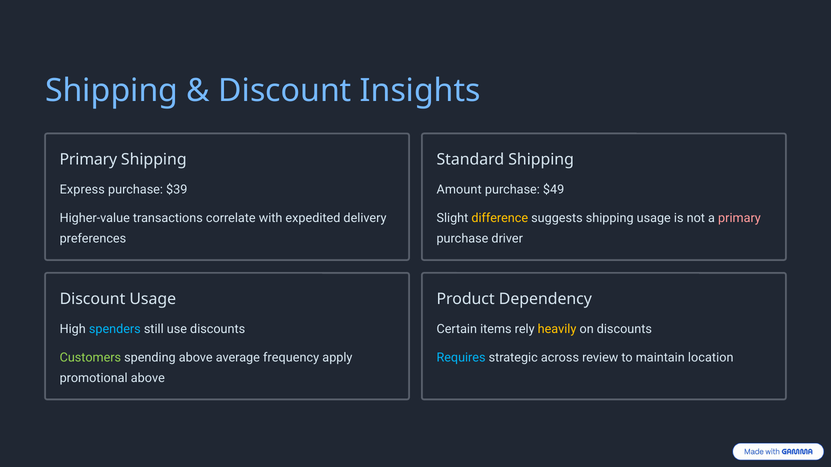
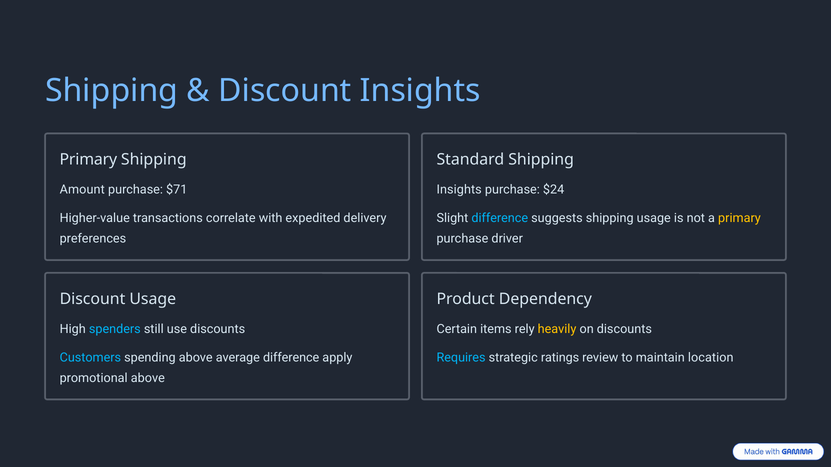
Express: Express -> Amount
$39: $39 -> $71
Amount at (459, 190): Amount -> Insights
$49: $49 -> $24
difference at (500, 218) colour: yellow -> light blue
primary at (739, 218) colour: pink -> yellow
Customers colour: light green -> light blue
average frequency: frequency -> difference
across: across -> ratings
